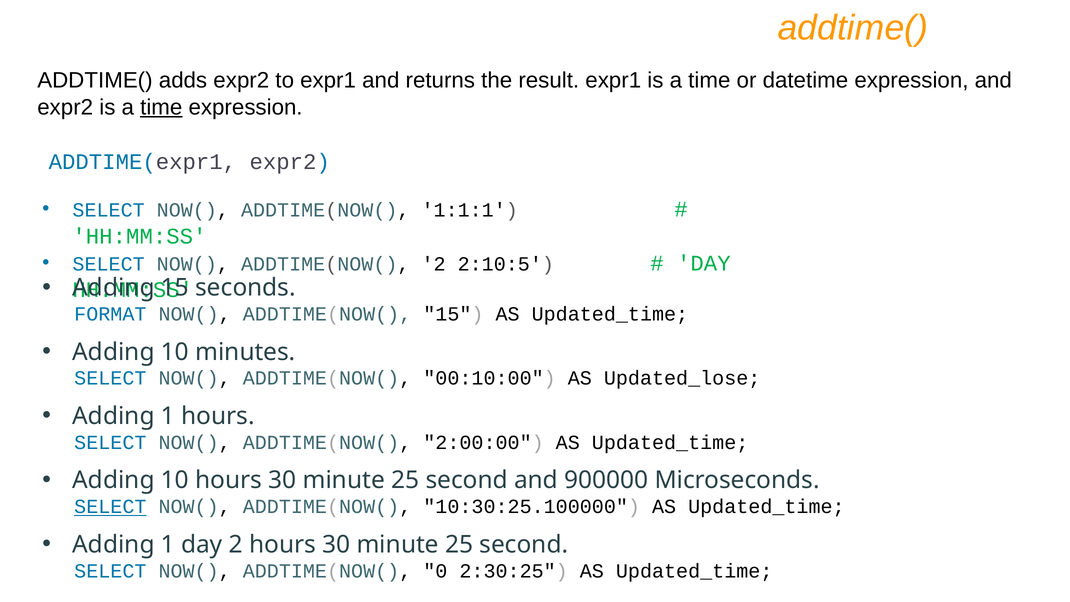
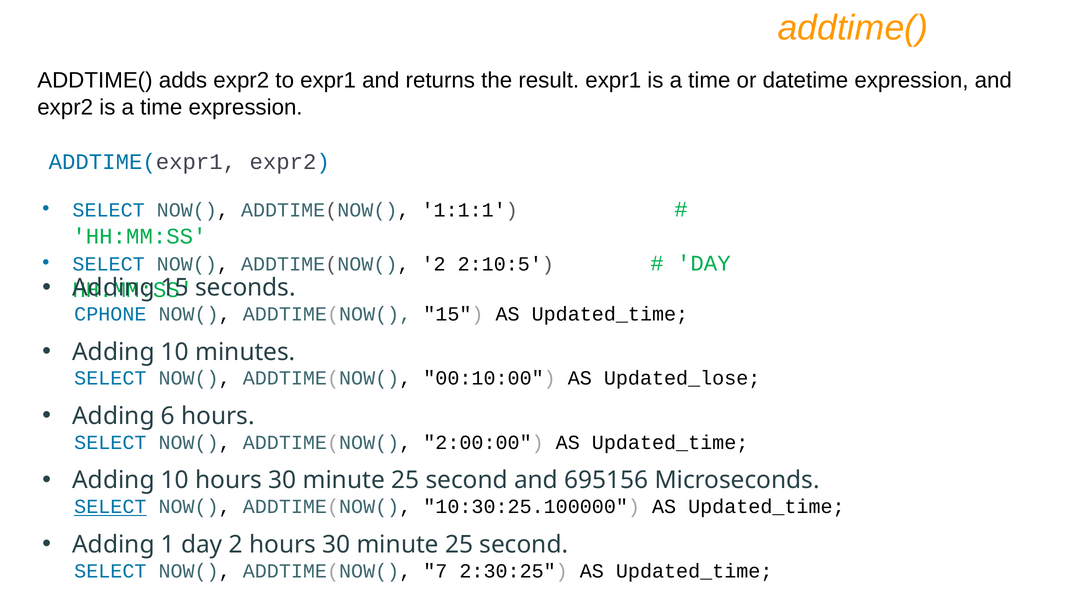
time at (161, 107) underline: present -> none
FORMAT: FORMAT -> CPHONE
1 at (168, 416): 1 -> 6
900000: 900000 -> 695156
0: 0 -> 7
